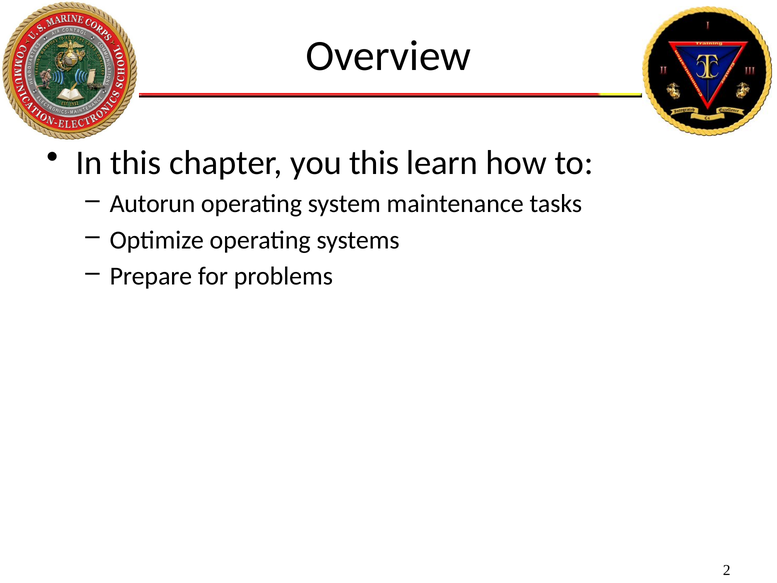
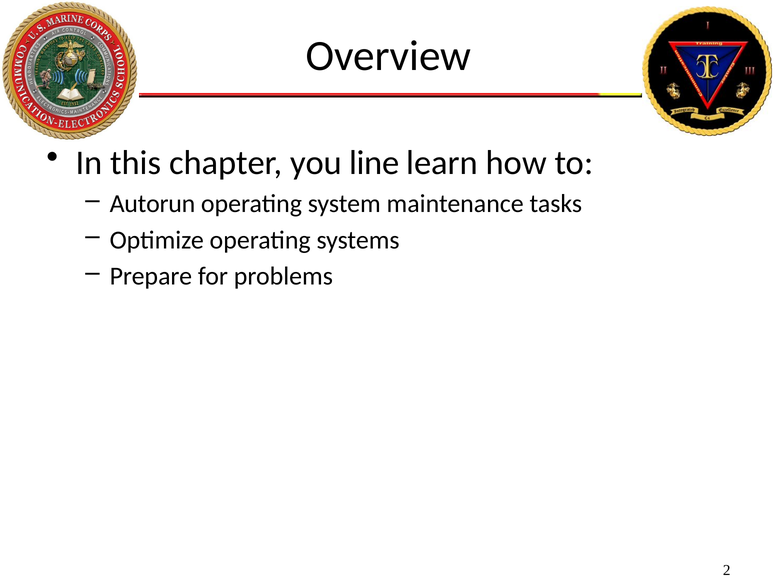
you this: this -> line
